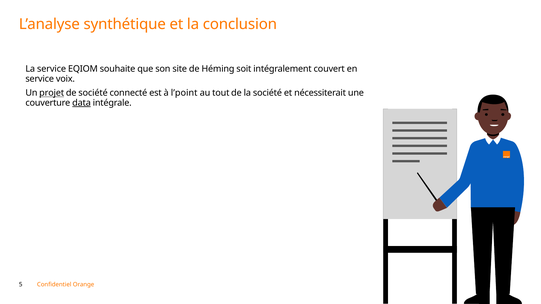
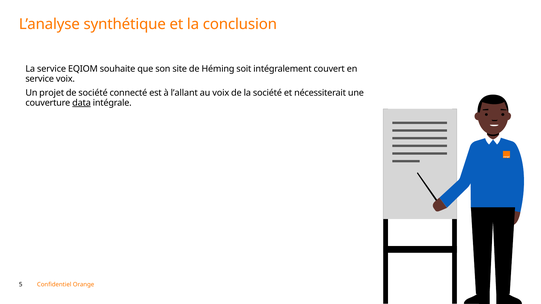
projet underline: present -> none
l’point: l’point -> l’allant
au tout: tout -> voix
